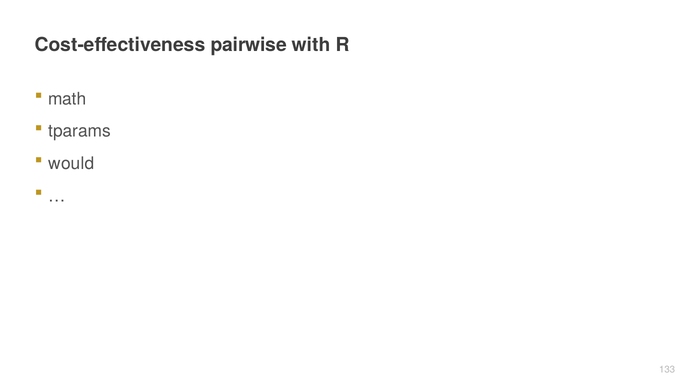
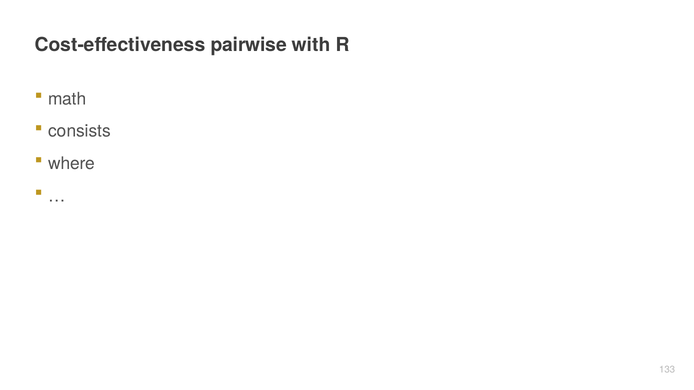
tparams: tparams -> consists
would: would -> where
